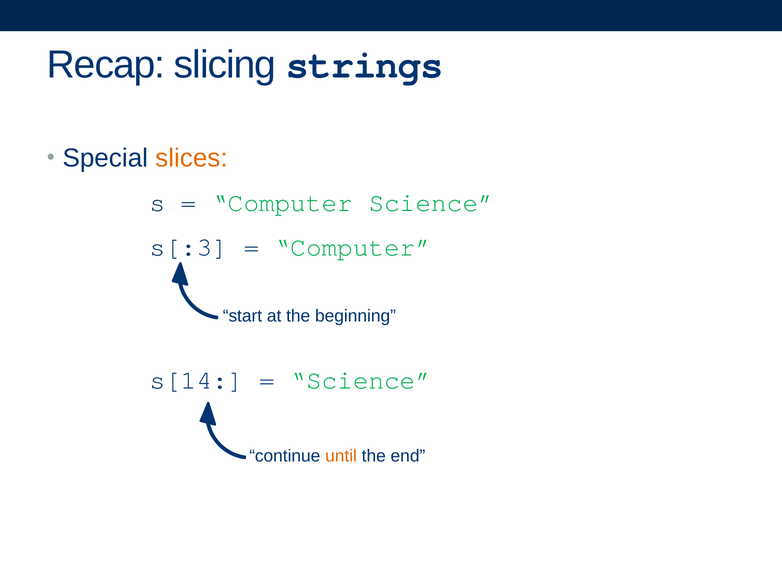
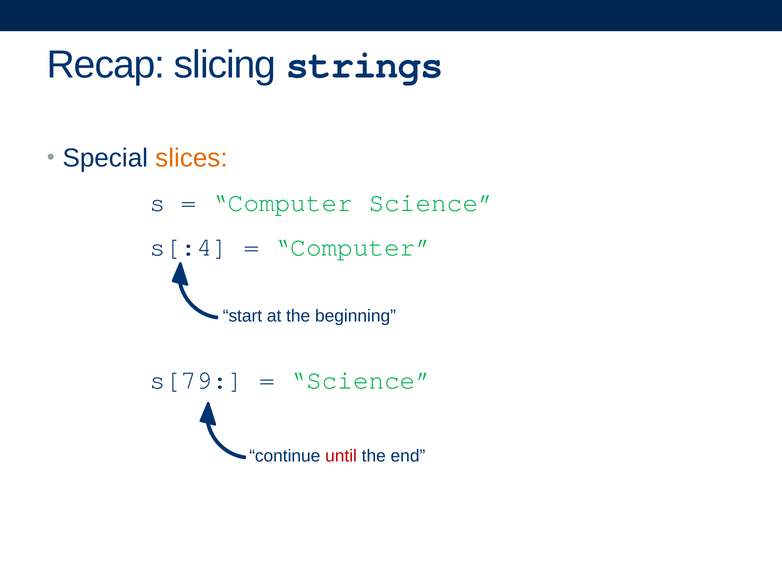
s[:3: s[:3 -> s[:4
s[14: s[14 -> s[79
until colour: orange -> red
